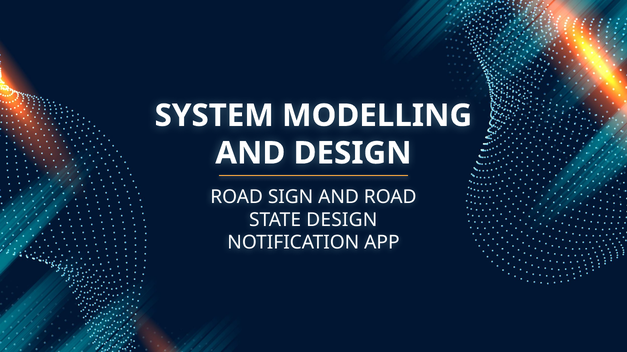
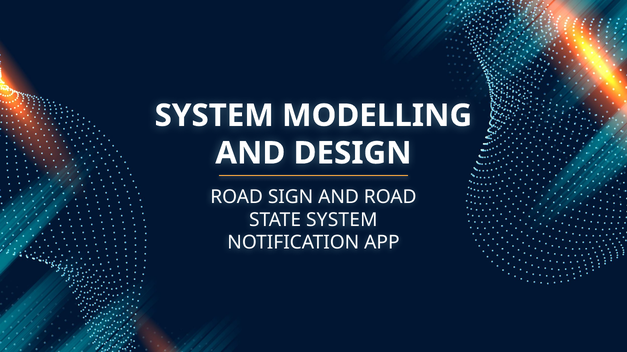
STATE DESIGN: DESIGN -> SYSTEM
